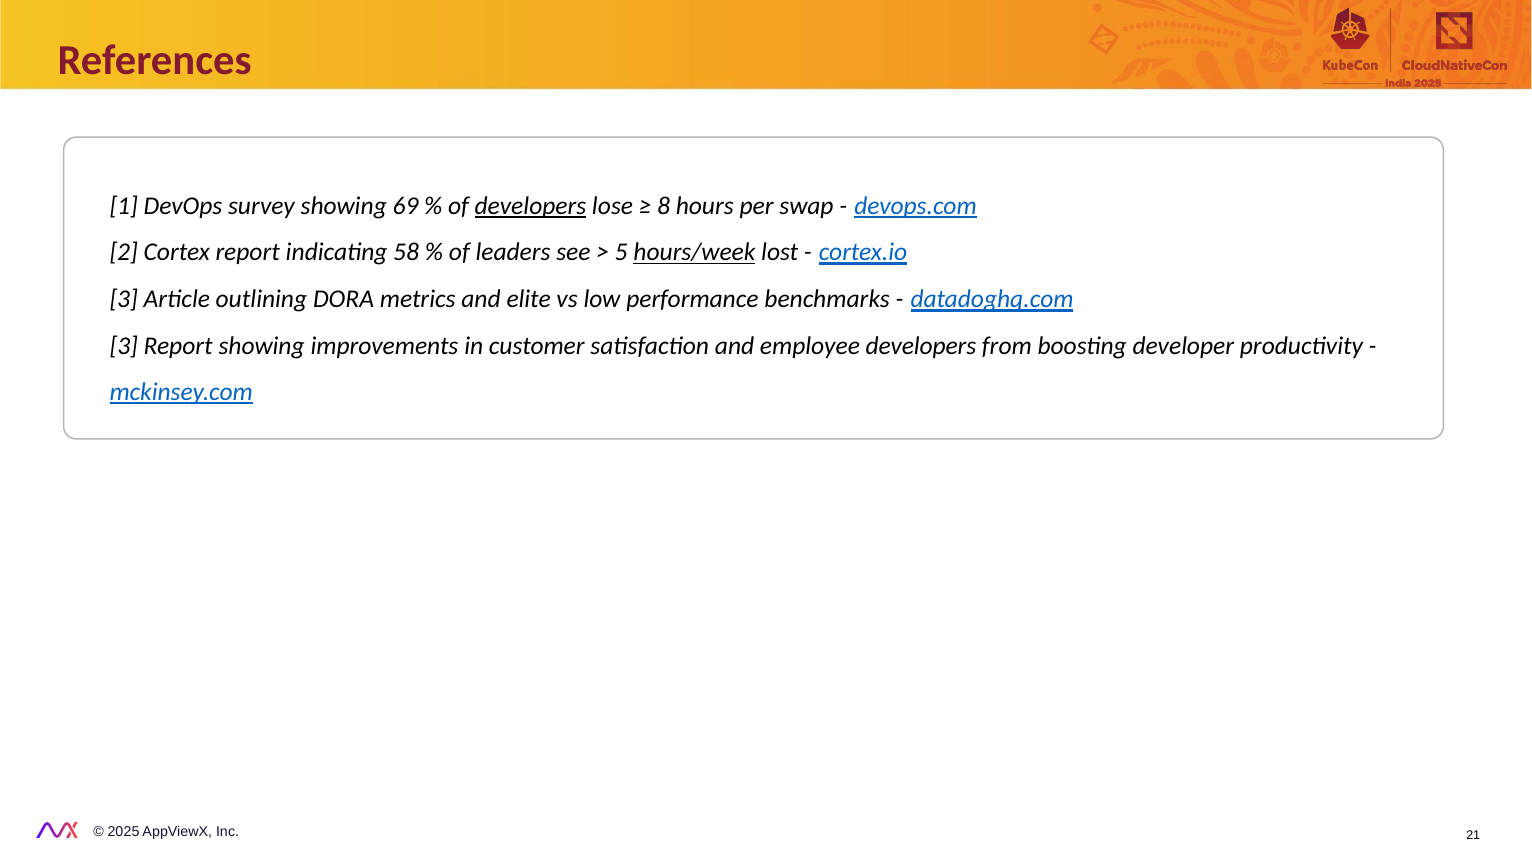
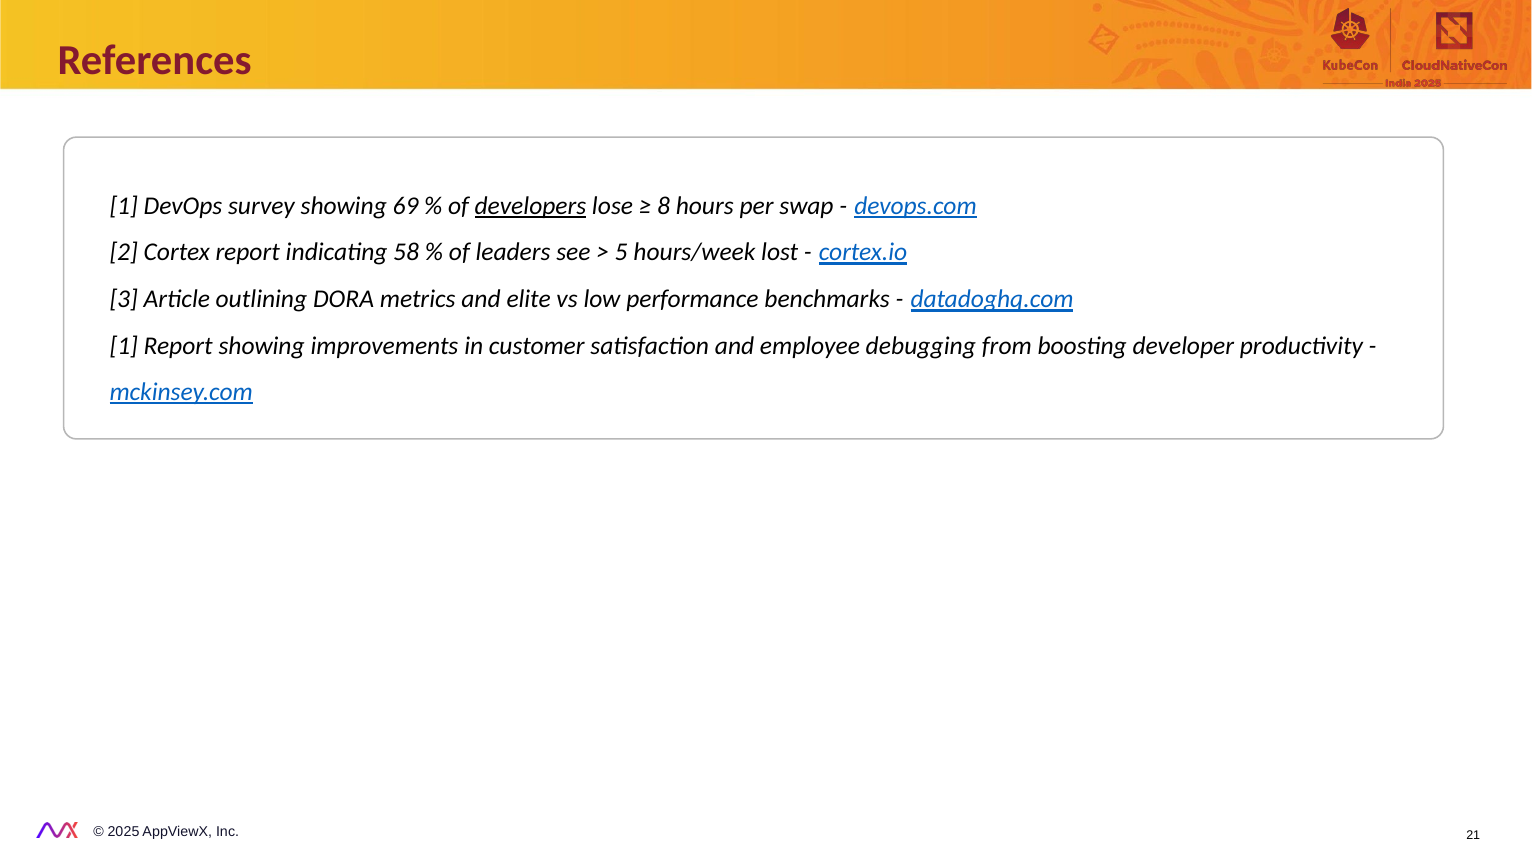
hours/week underline: present -> none
3 at (124, 346): 3 -> 1
employee developers: developers -> debugging
